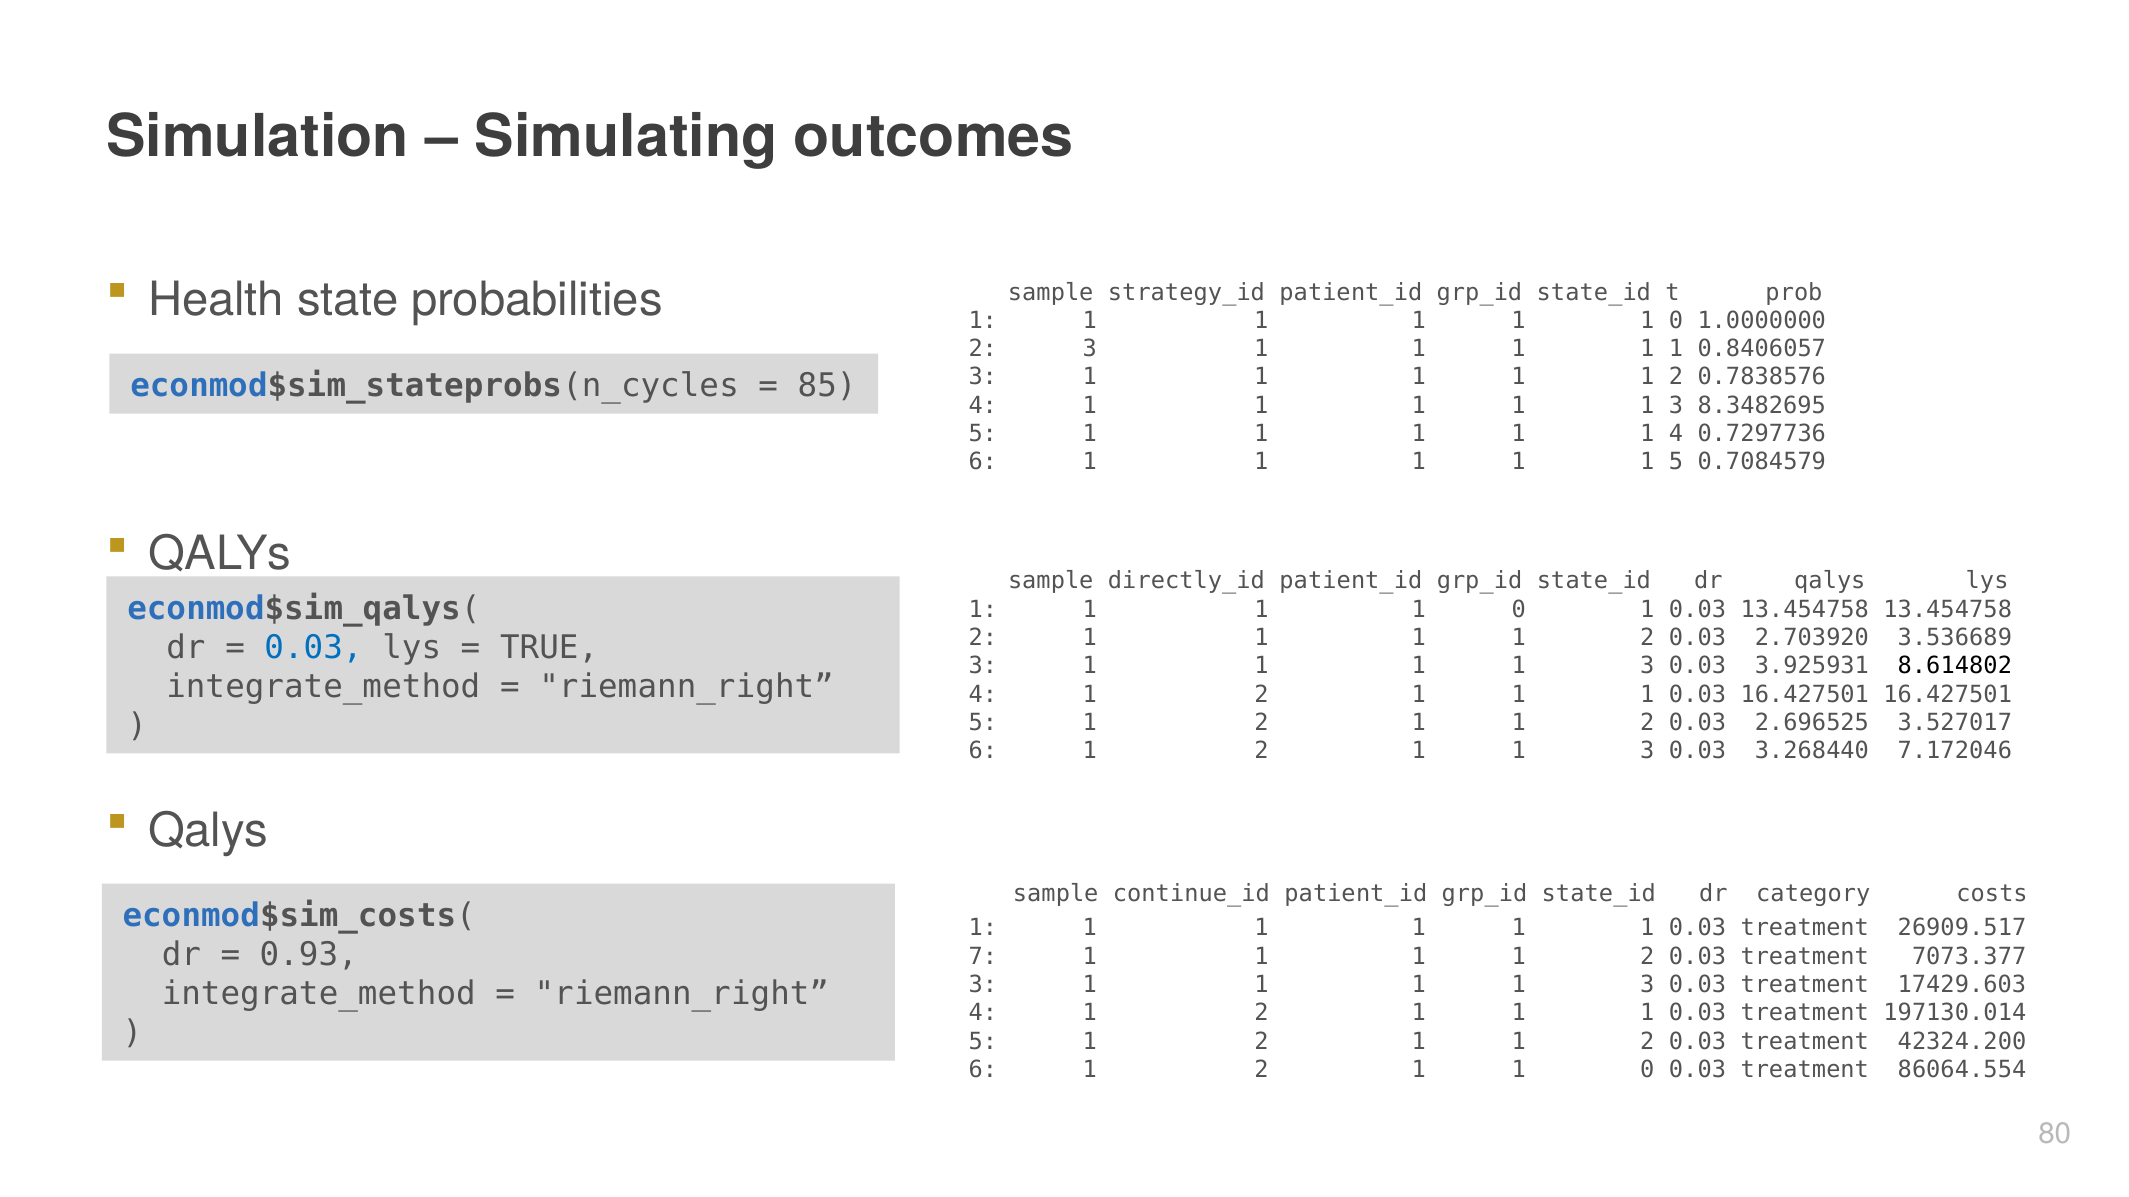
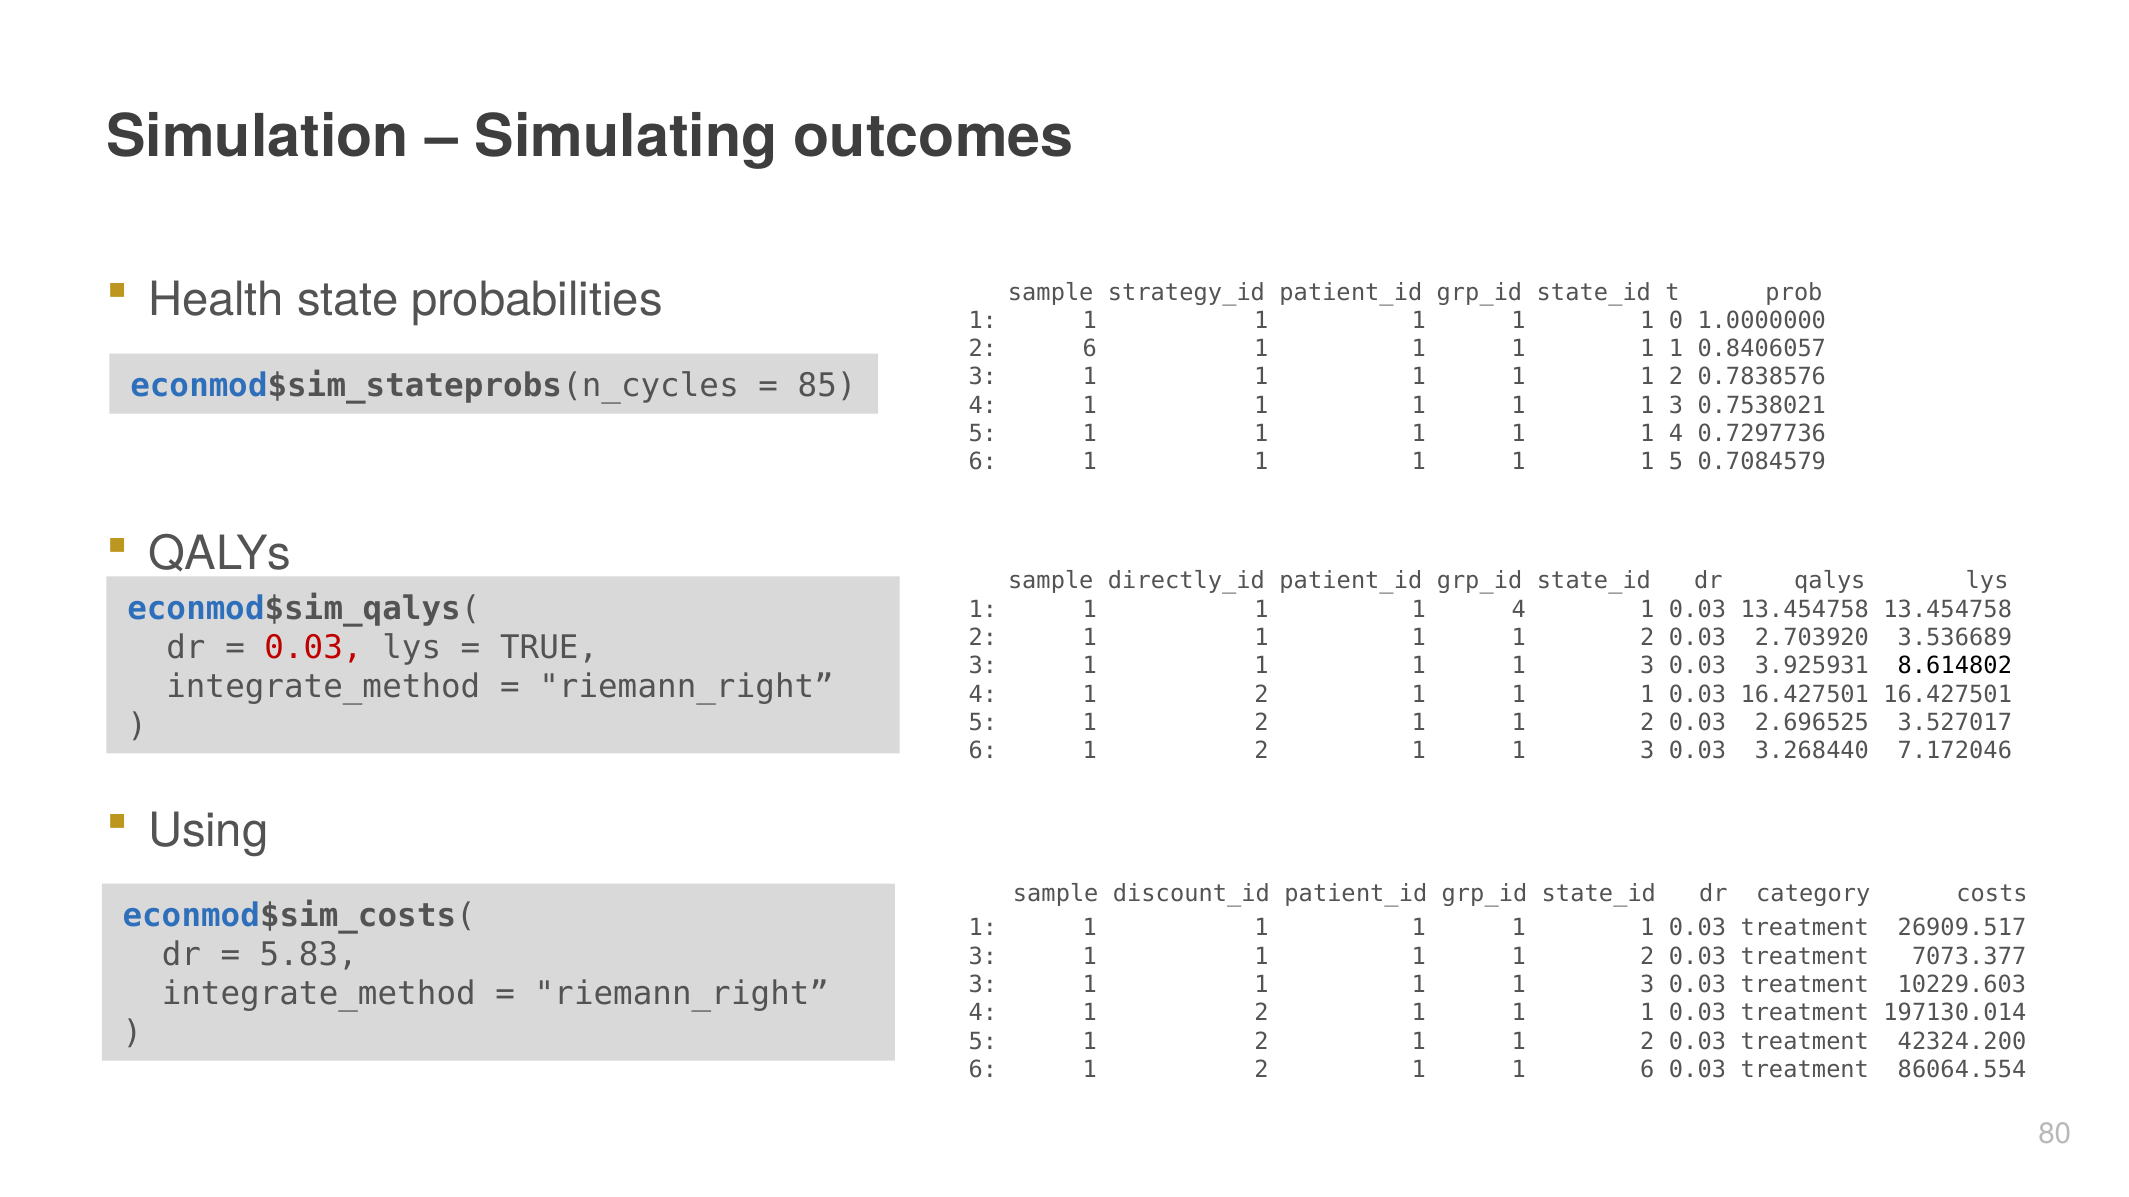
2 3: 3 -> 6
8.3482695: 8.3482695 -> 0.7538021
0 at (1519, 610): 0 -> 4
0.03 at (313, 648) colour: blue -> red
Qalys at (208, 831): Qalys -> Using
continue_id: continue_id -> discount_id
0.93: 0.93 -> 5.83
7 at (983, 957): 7 -> 3
17429.603: 17429.603 -> 10229.603
2 1 1 0: 0 -> 6
